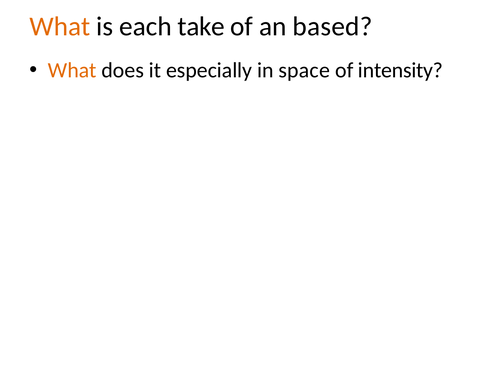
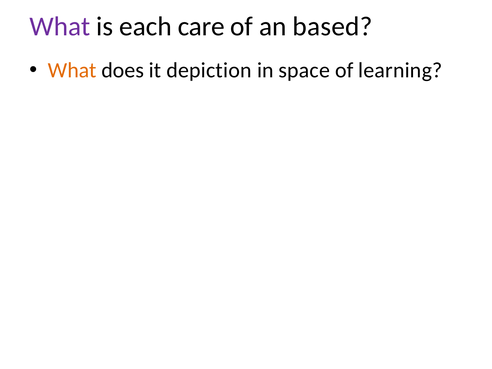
What at (60, 27) colour: orange -> purple
take: take -> care
especially: especially -> depiction
intensity: intensity -> learning
